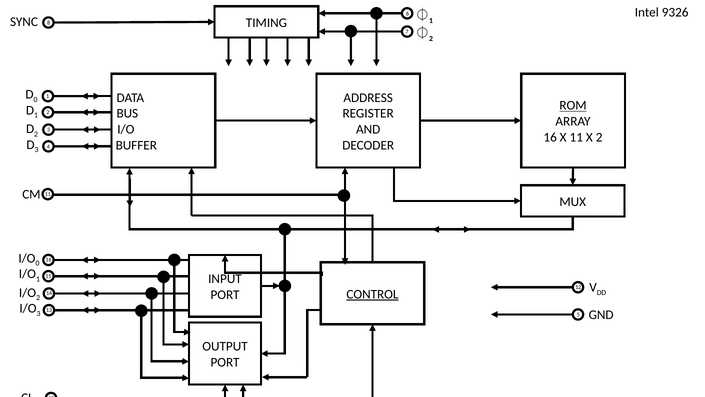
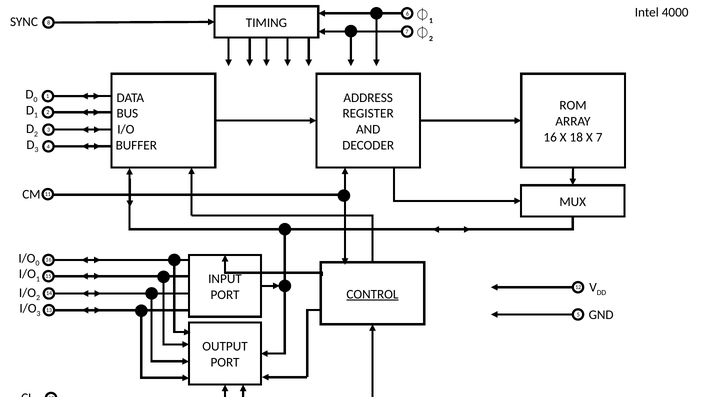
9326: 9326 -> 4000
ROM underline: present -> none
X 11: 11 -> 18
X 2: 2 -> 7
